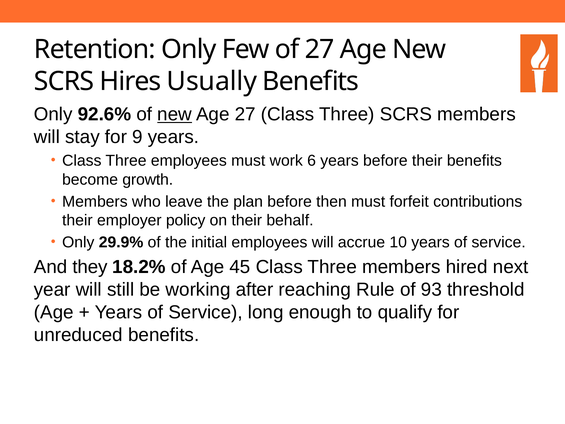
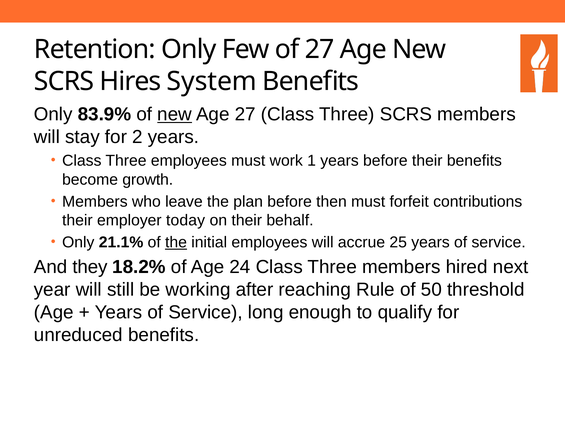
Usually: Usually -> System
92.6%: 92.6% -> 83.9%
9: 9 -> 2
6: 6 -> 1
policy: policy -> today
29.9%: 29.9% -> 21.1%
the at (176, 242) underline: none -> present
10: 10 -> 25
45: 45 -> 24
93: 93 -> 50
